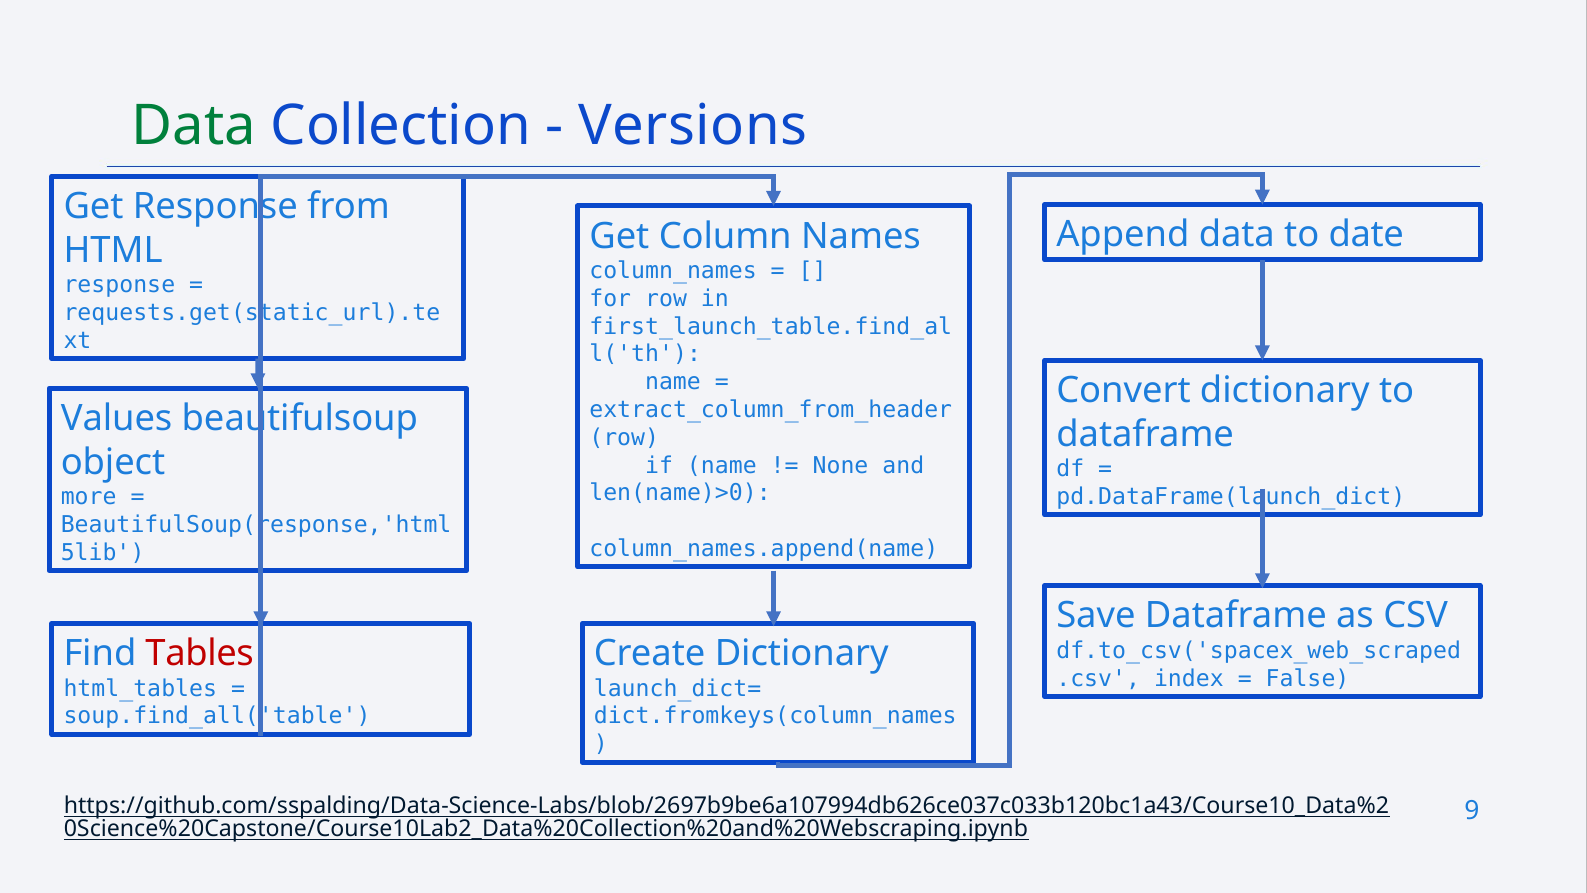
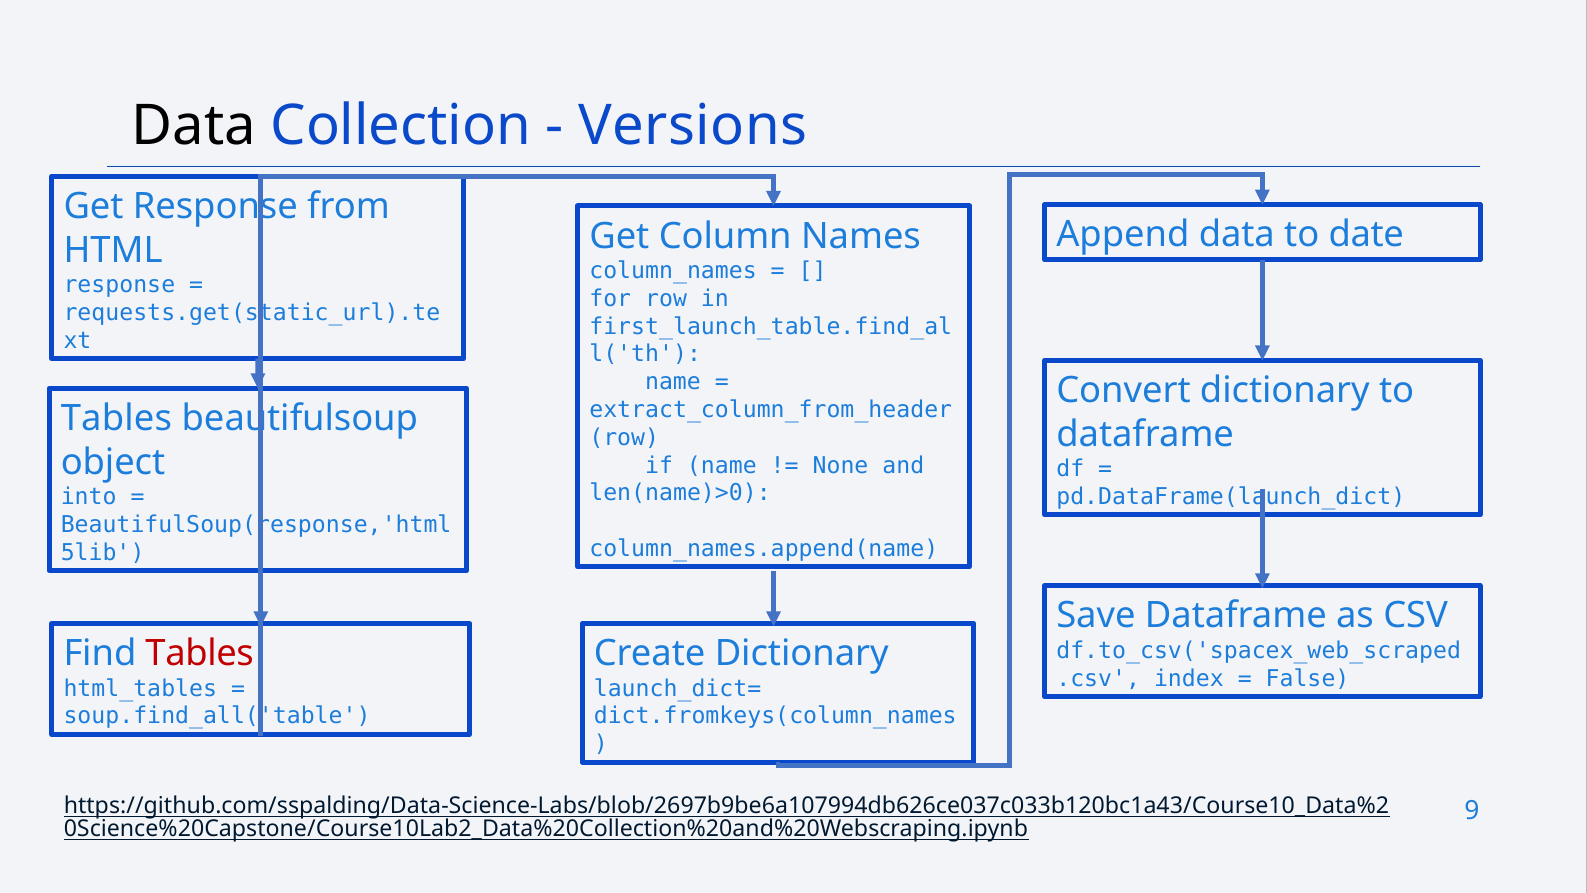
Data at (194, 126) colour: green -> black
Values at (117, 418): Values -> Tables
more: more -> into
